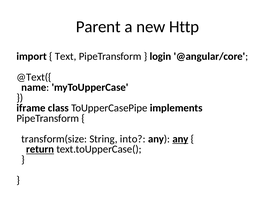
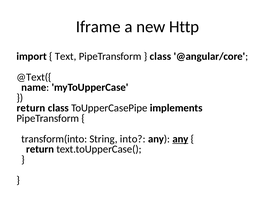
Parent: Parent -> Iframe
login at (160, 56): login -> class
iframe at (31, 108): iframe -> return
transform(size: transform(size -> transform(into
return at (40, 149) underline: present -> none
